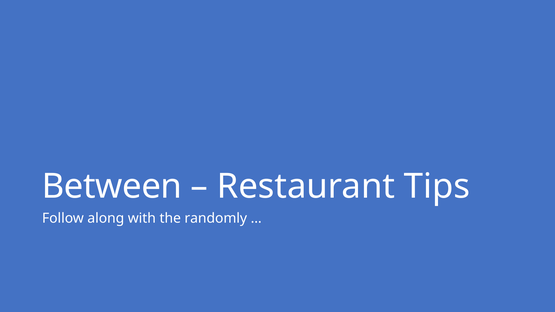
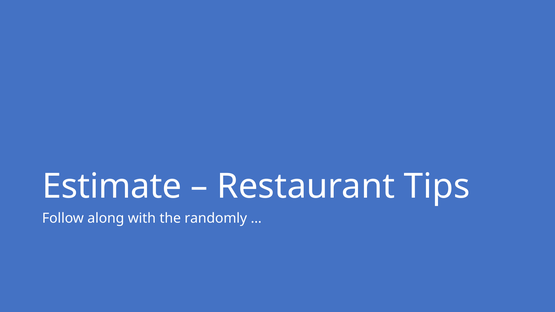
Between: Between -> Estimate
